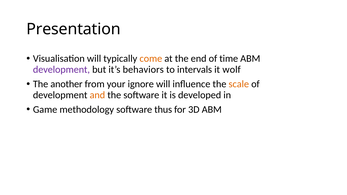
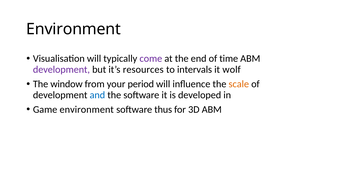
Presentation at (74, 29): Presentation -> Environment
come colour: orange -> purple
behaviors: behaviors -> resources
another: another -> window
ignore: ignore -> period
and colour: orange -> blue
Game methodology: methodology -> environment
